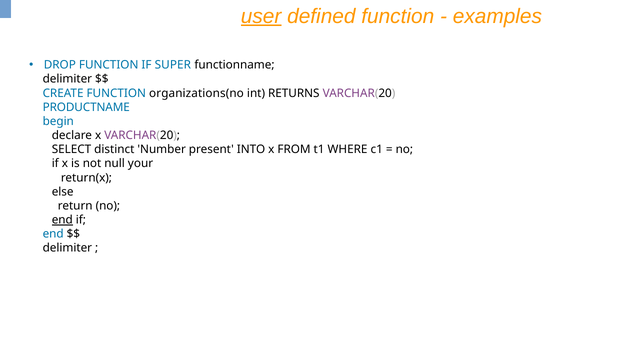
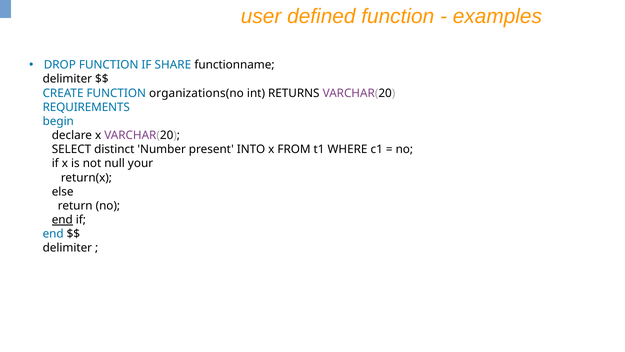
user underline: present -> none
SUPER: SUPER -> SHARE
PRODUCTNAME: PRODUCTNAME -> REQUIREMENTS
